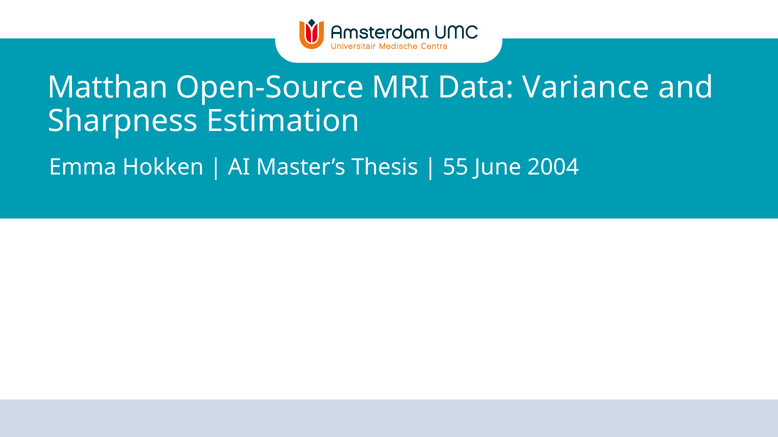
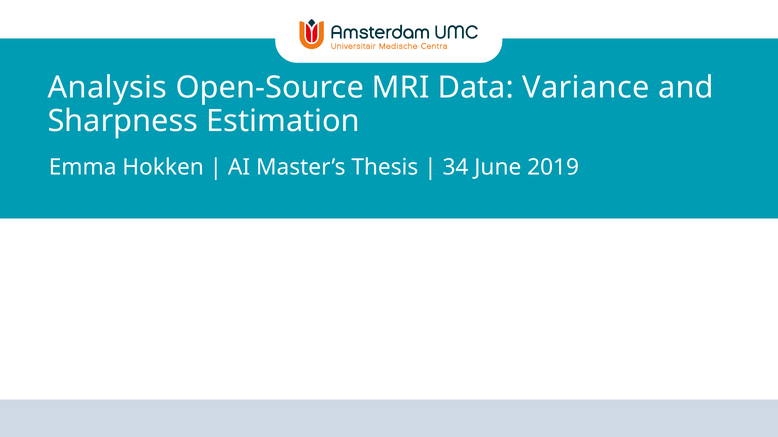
Matthan: Matthan -> Analysis
55: 55 -> 34
2004: 2004 -> 2019
